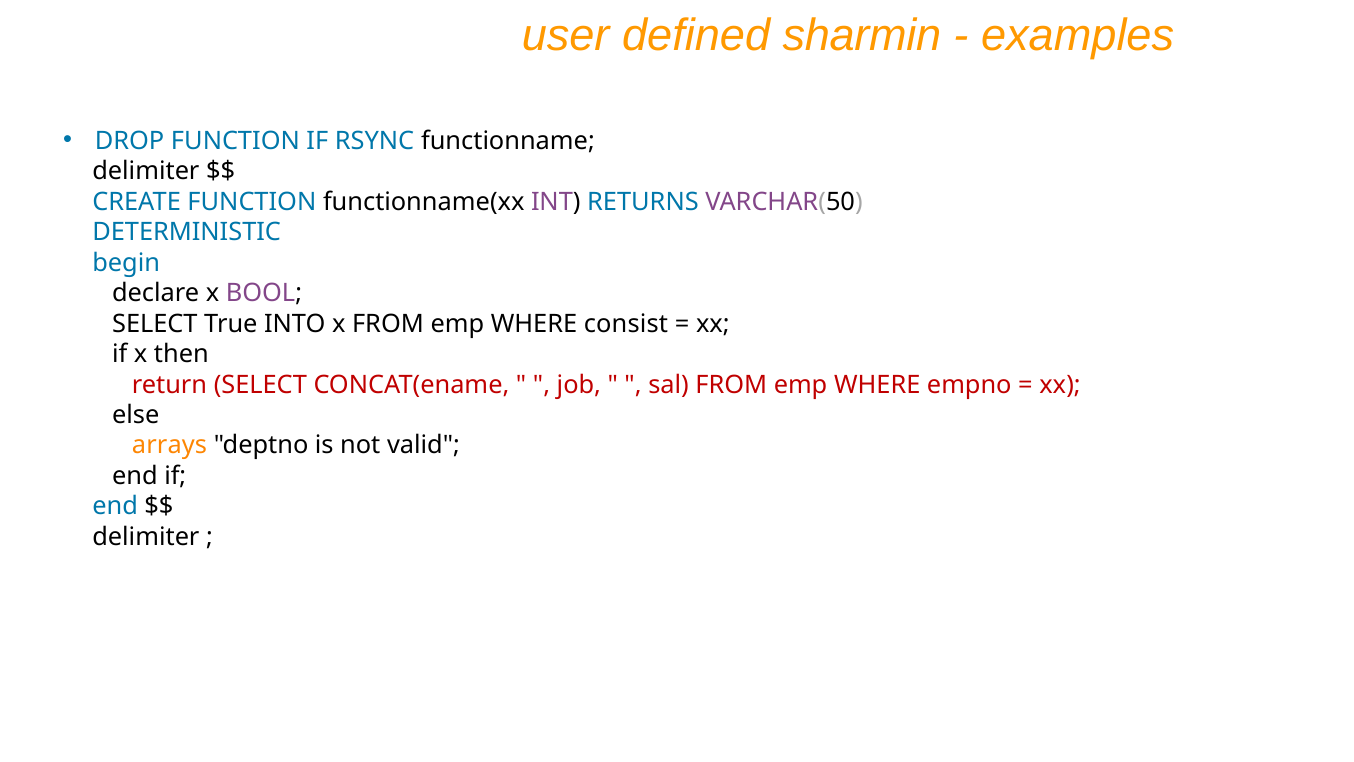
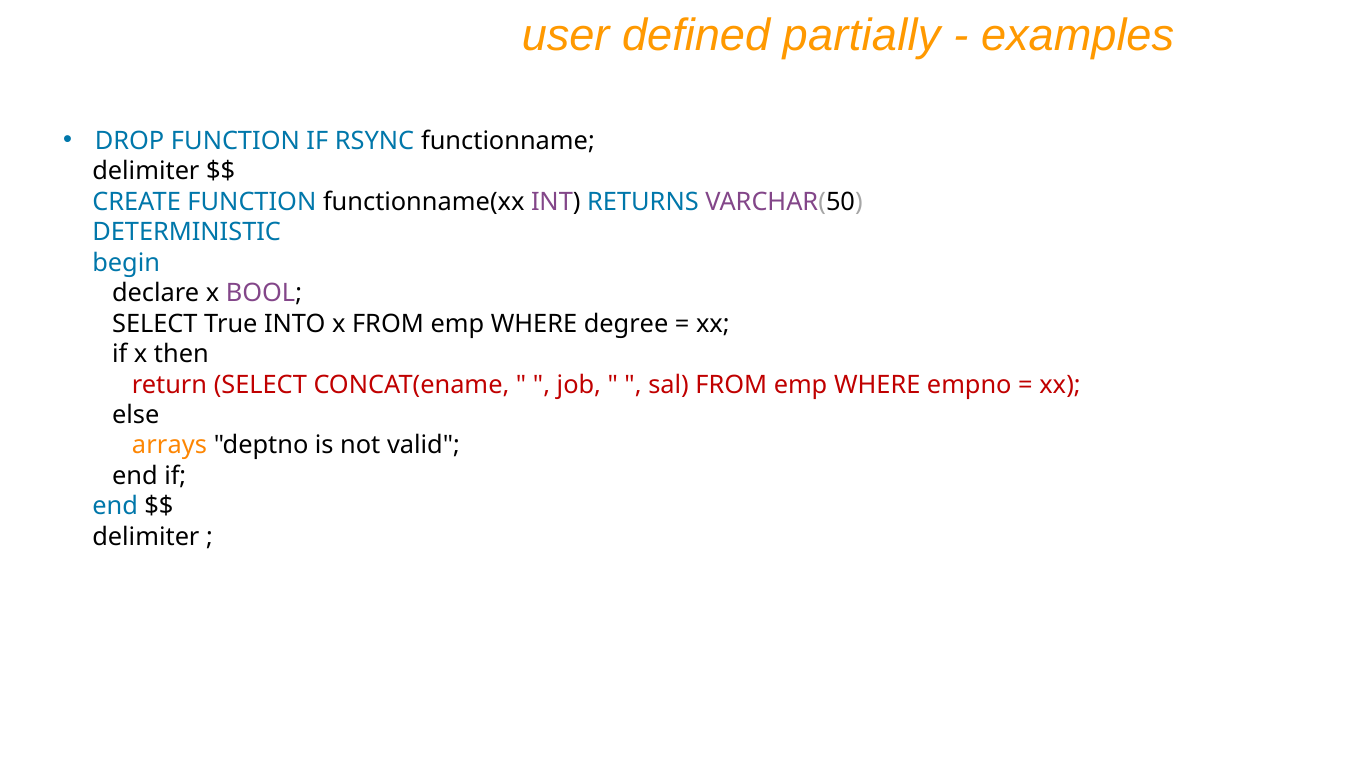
sharmin: sharmin -> partially
consist: consist -> degree
